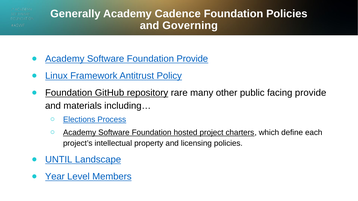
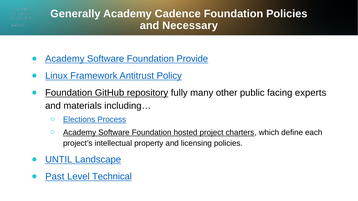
Governing: Governing -> Necessary
rare: rare -> fully
facing provide: provide -> experts
Year: Year -> Past
Members: Members -> Technical
